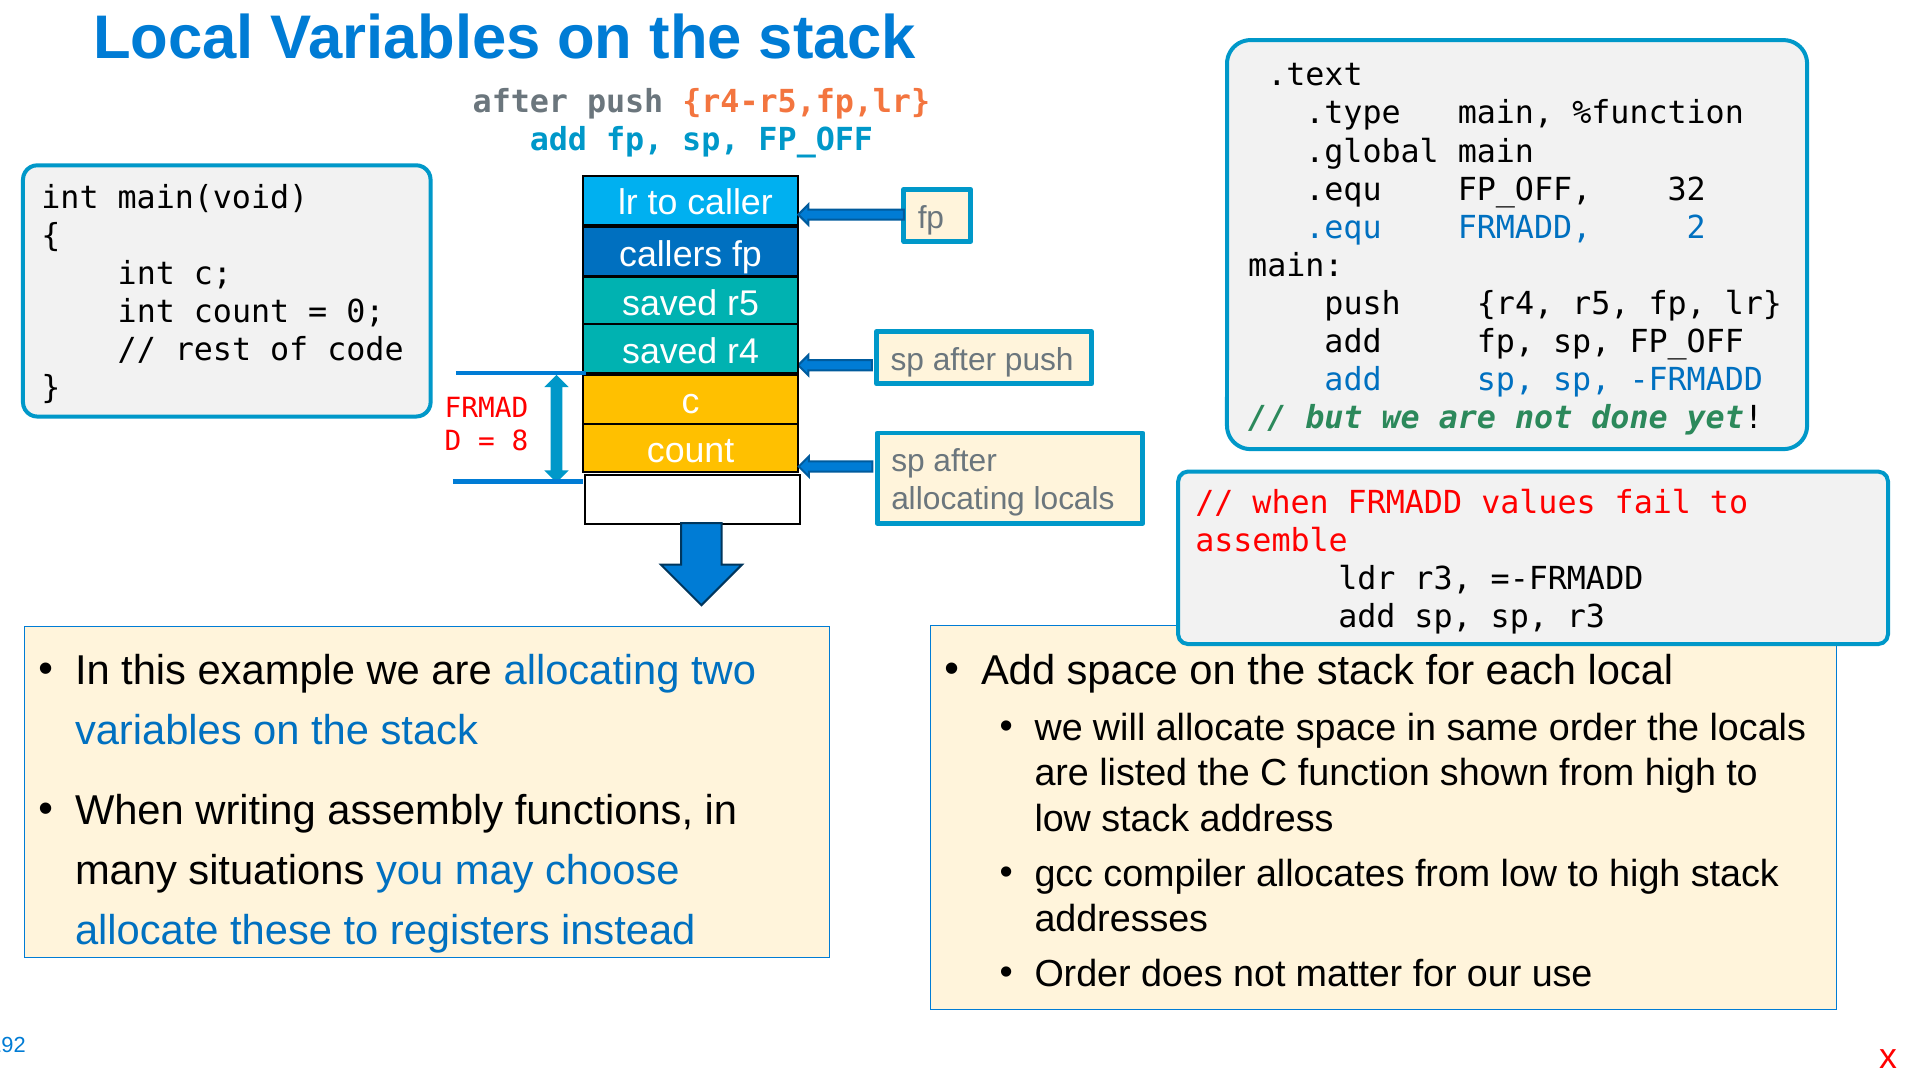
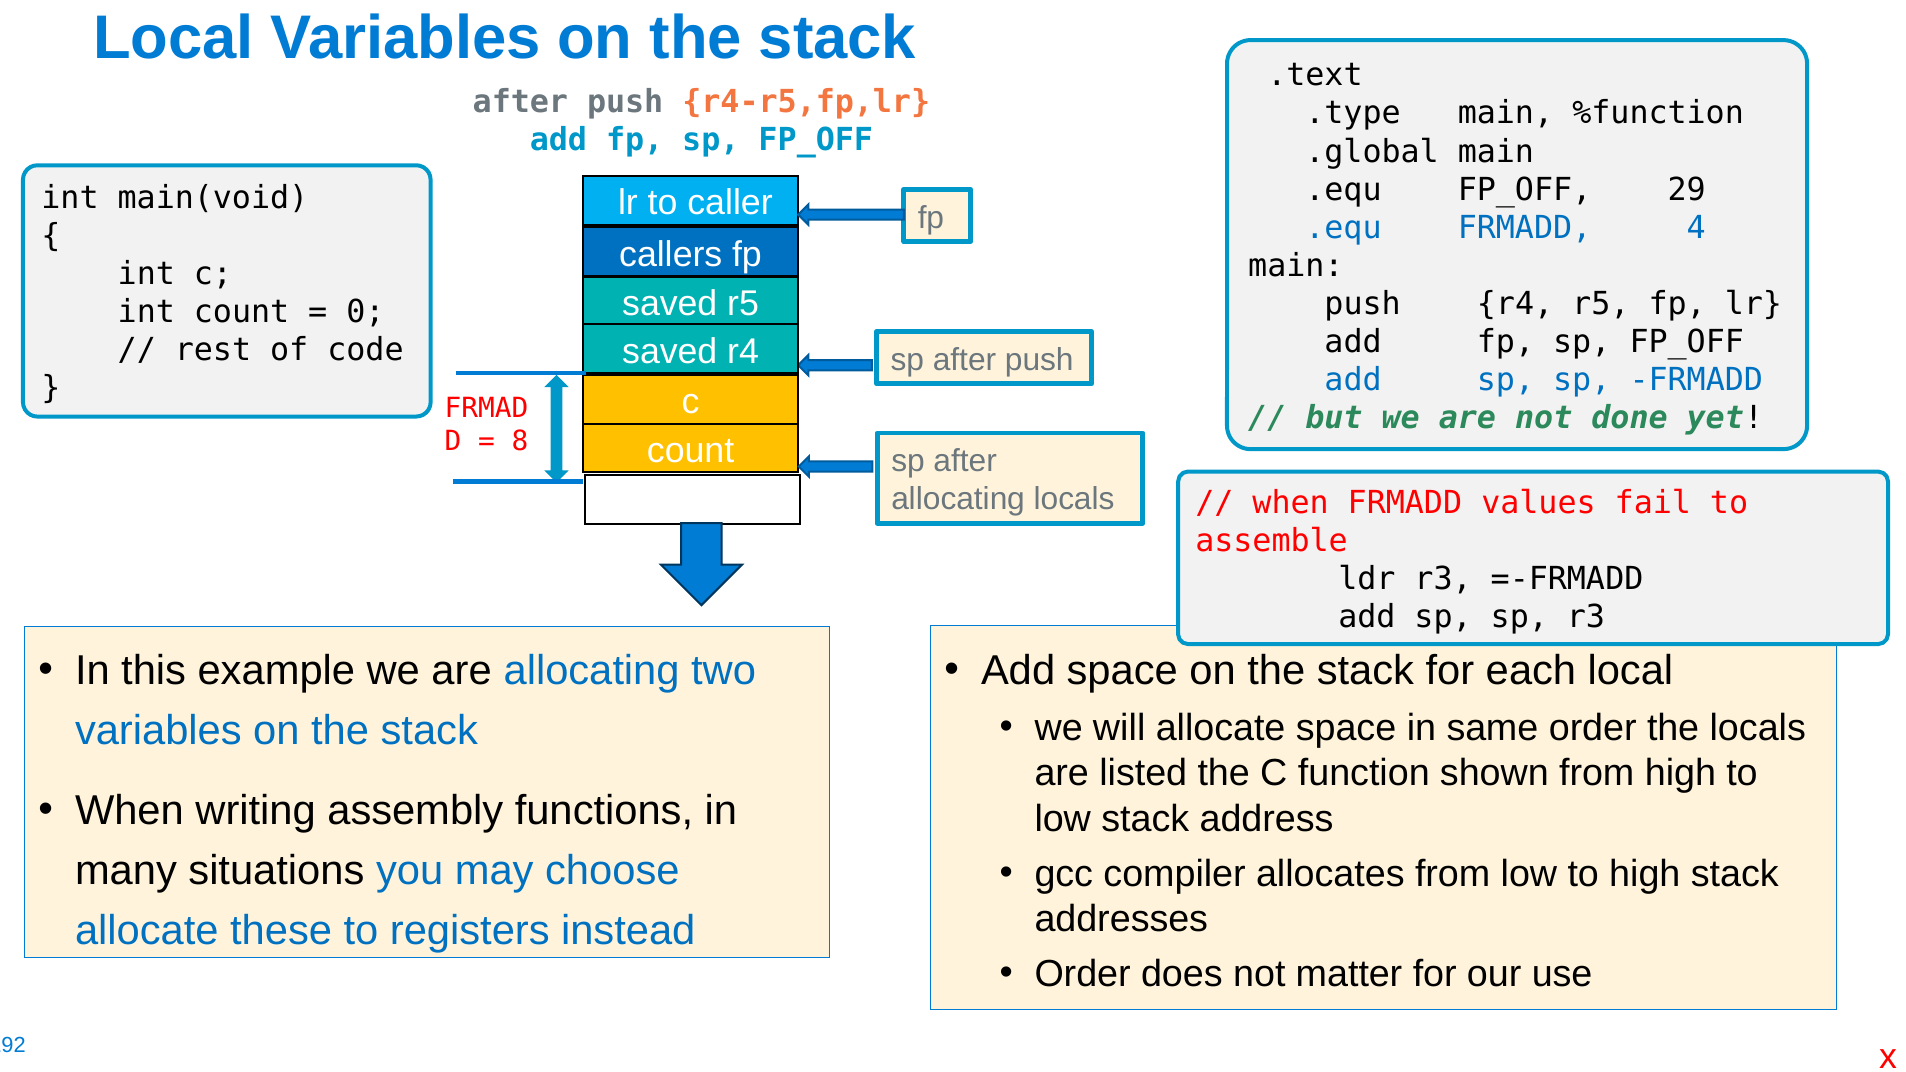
32: 32 -> 29
2: 2 -> 4
